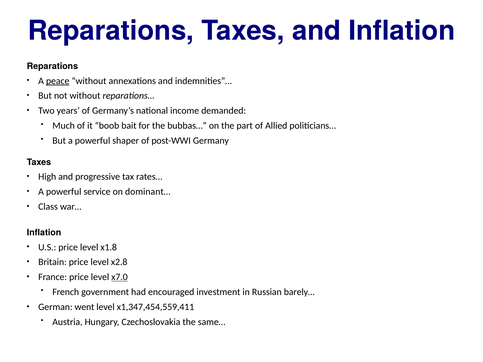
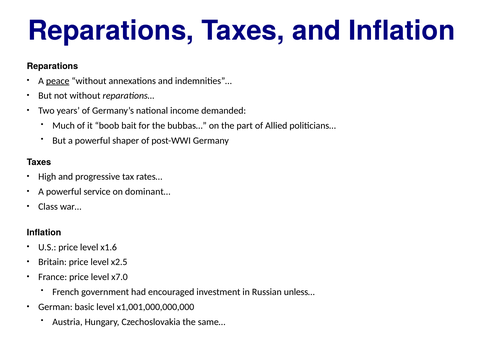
x1.8: x1.8 -> x1.6
x2.8: x2.8 -> x2.5
x7.0 underline: present -> none
barely…: barely… -> unless…
went: went -> basic
x1,347,454,559,411: x1,347,454,559,411 -> x1,001,000,000,000
